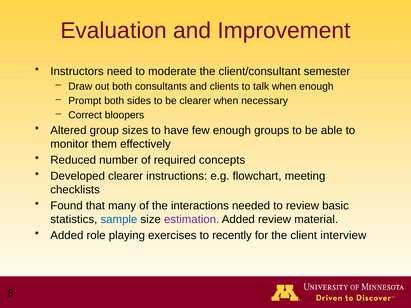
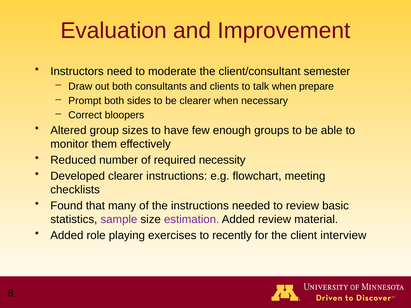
when enough: enough -> prepare
concepts: concepts -> necessity
the interactions: interactions -> instructions
sample colour: blue -> purple
